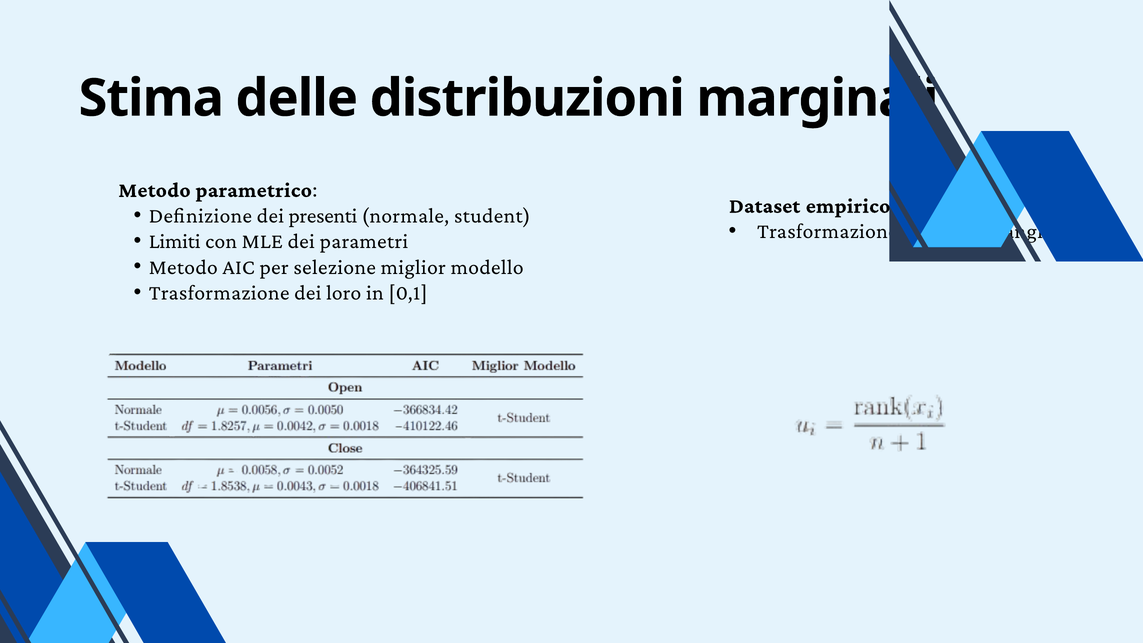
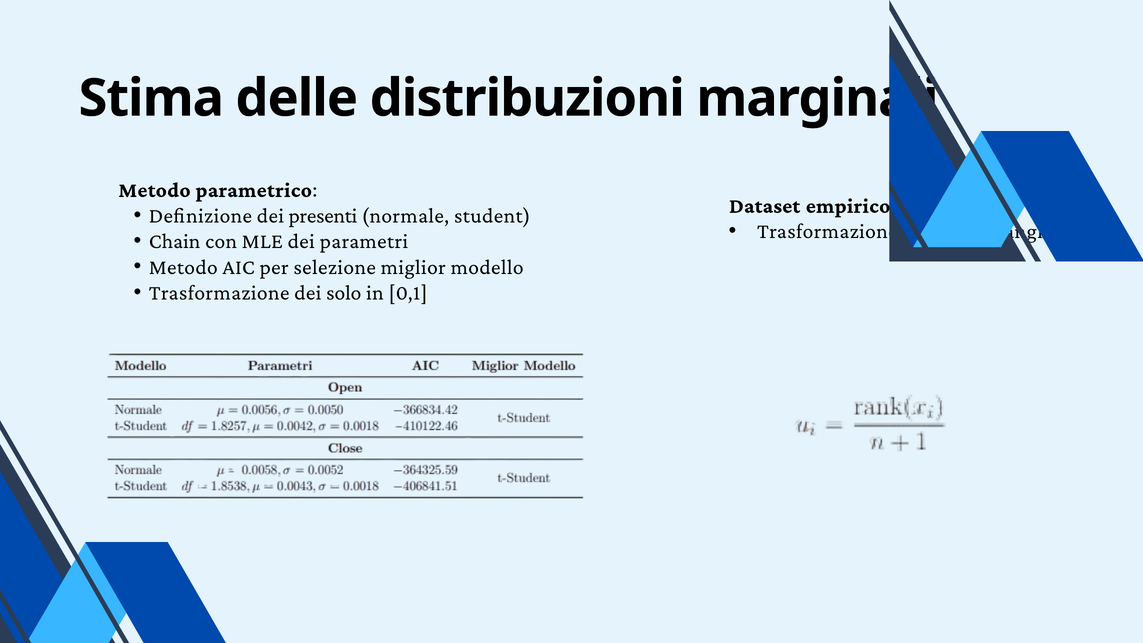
Limiti: Limiti -> Chain
loro: loro -> solo
